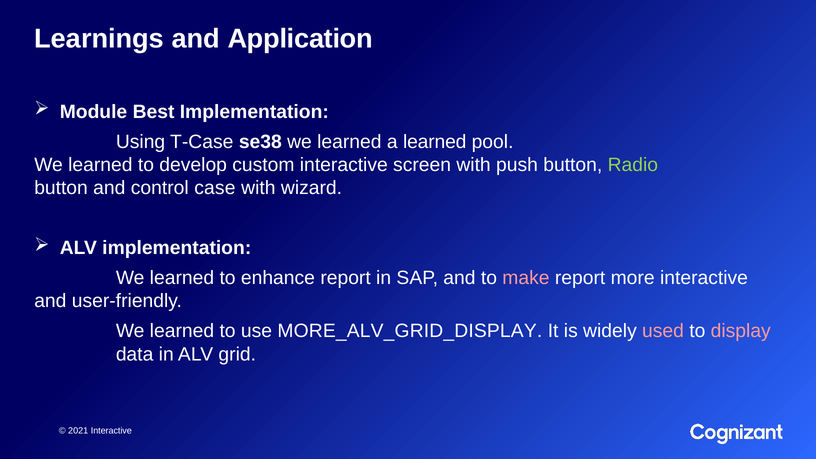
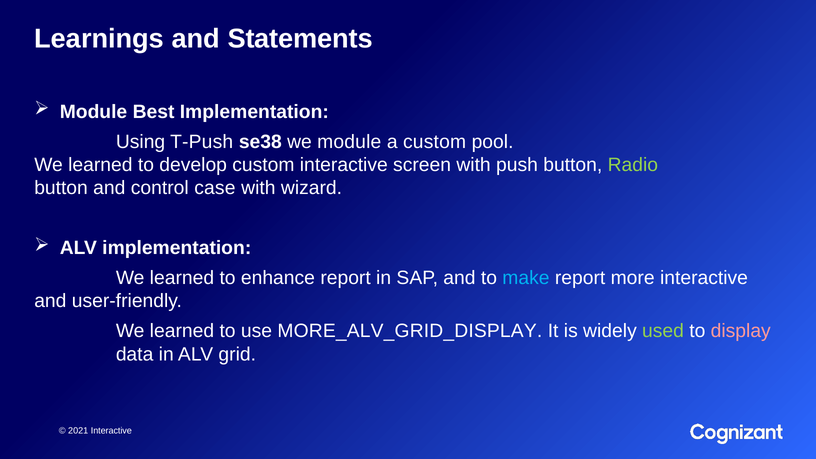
Application: Application -> Statements
T-Case: T-Case -> T-Push
se38 we learned: learned -> module
a learned: learned -> custom
make colour: pink -> light blue
used colour: pink -> light green
